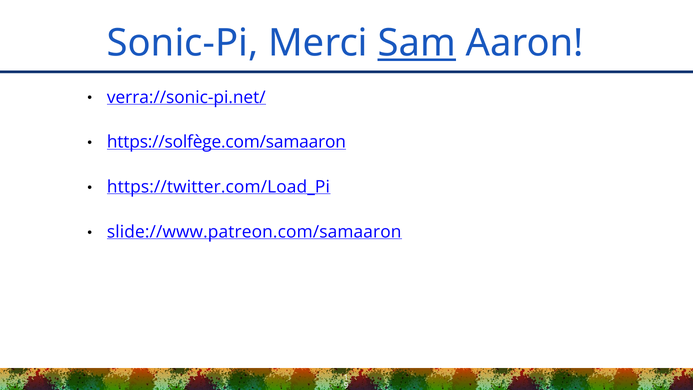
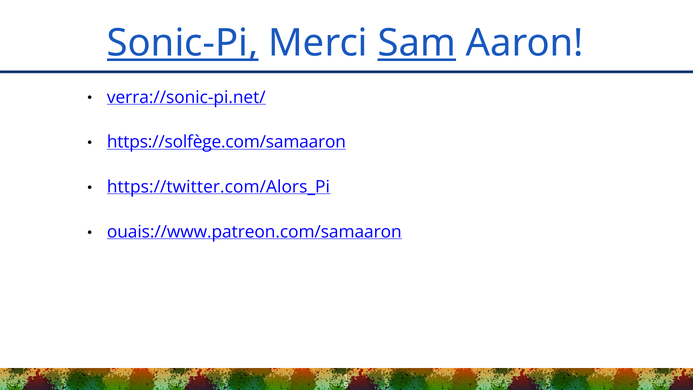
Sonic-Pi underline: none -> present
https://twitter.com/Load_Pi: https://twitter.com/Load_Pi -> https://twitter.com/Alors_Pi
slide://www.patreon.com/samaaron: slide://www.patreon.com/samaaron -> ouais://www.patreon.com/samaaron
